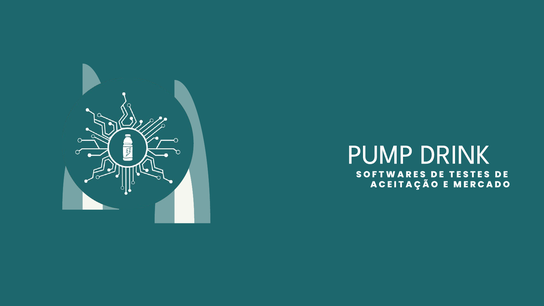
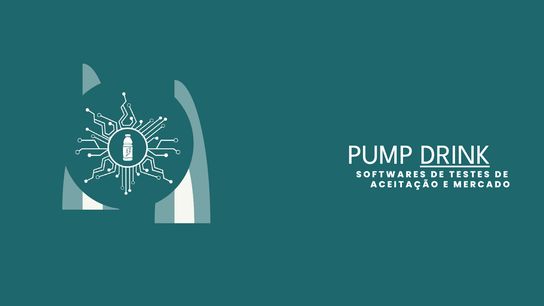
DRINK underline: none -> present
